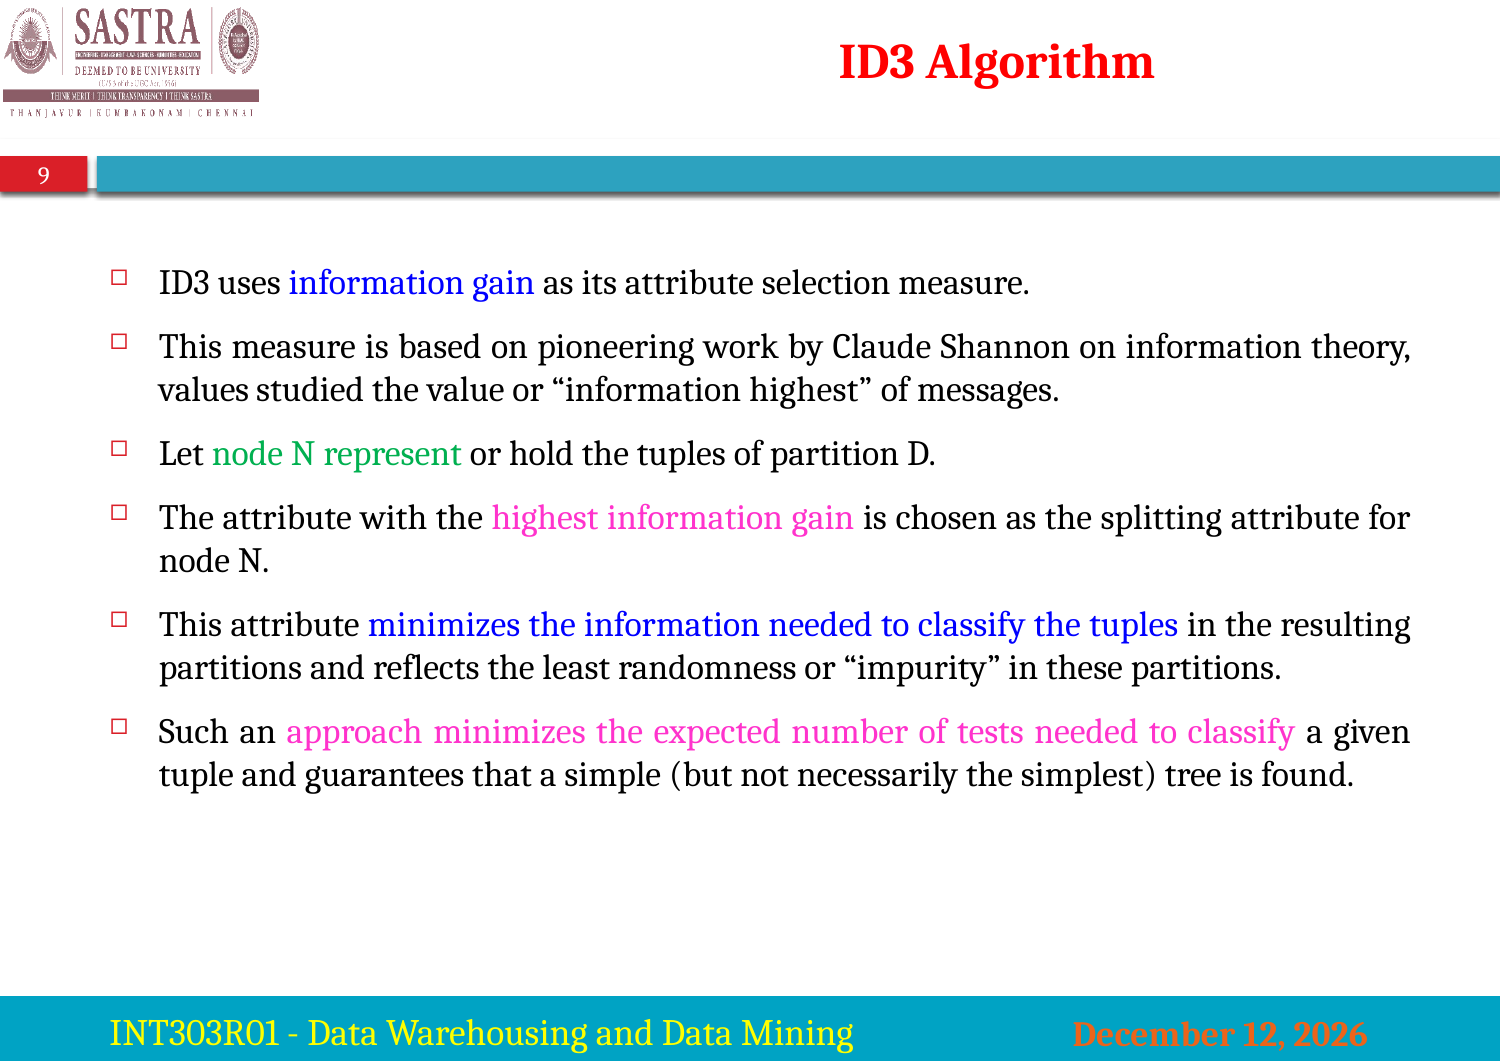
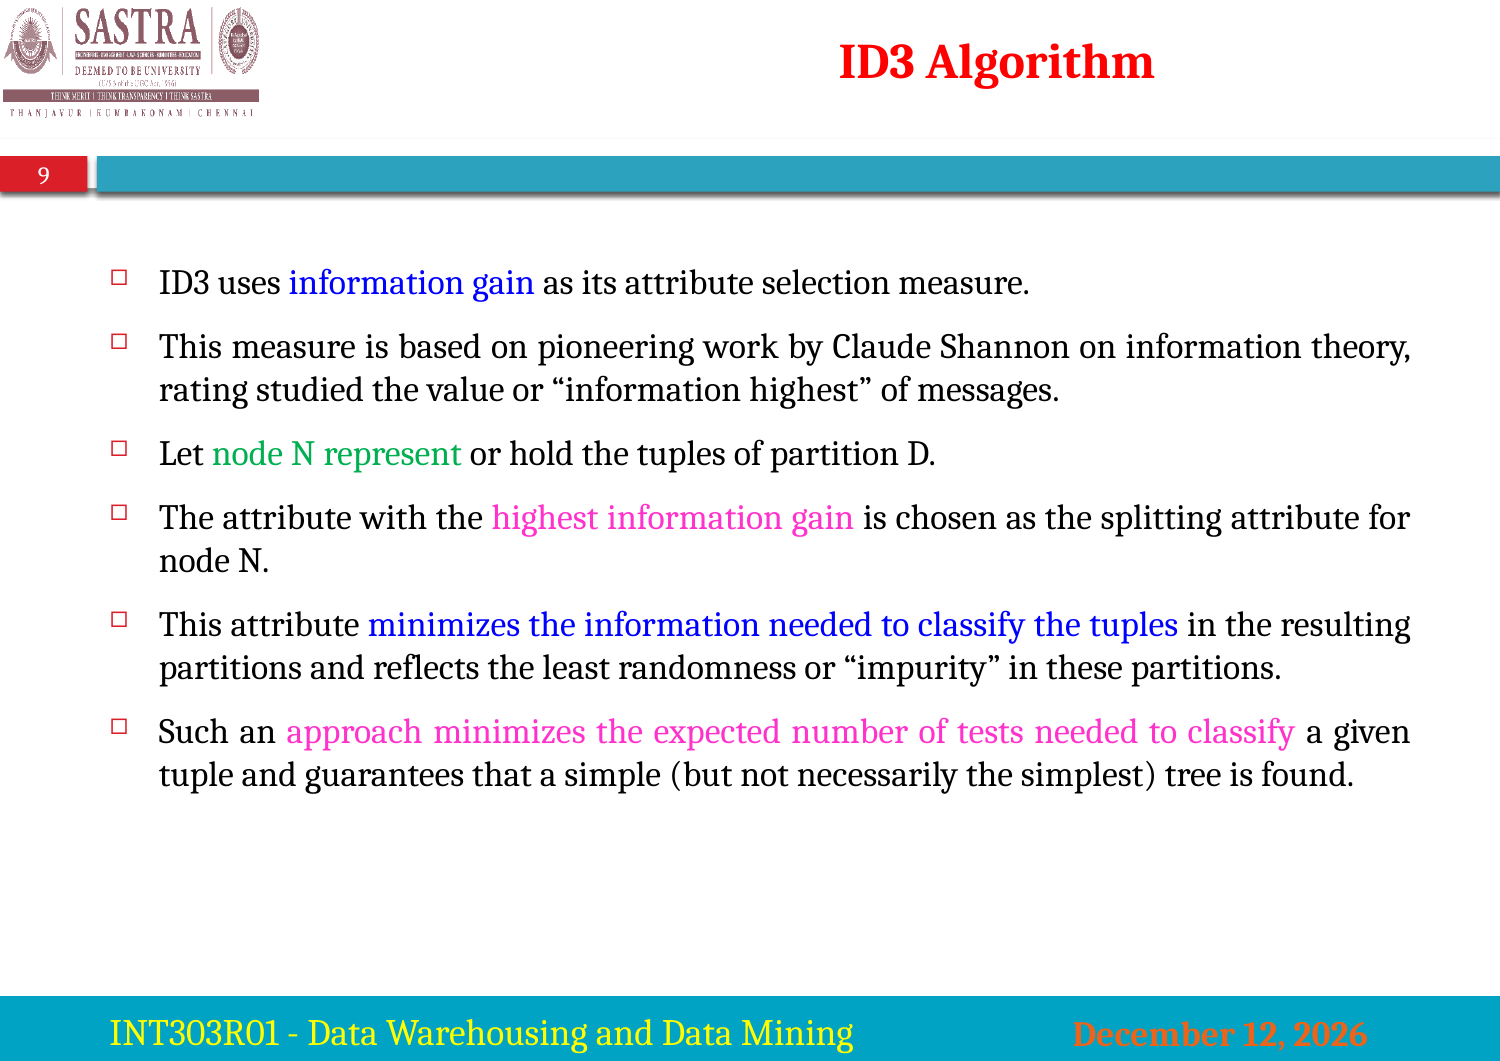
values: values -> rating
